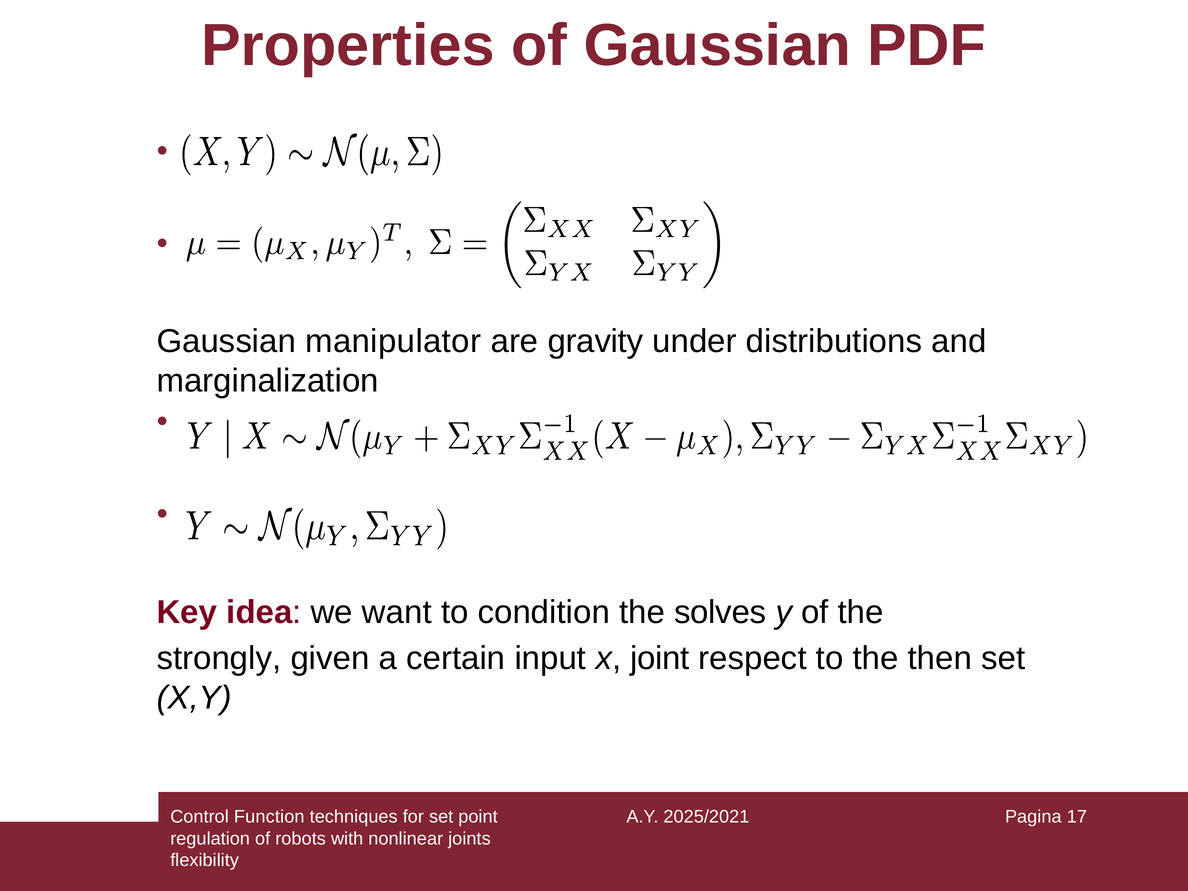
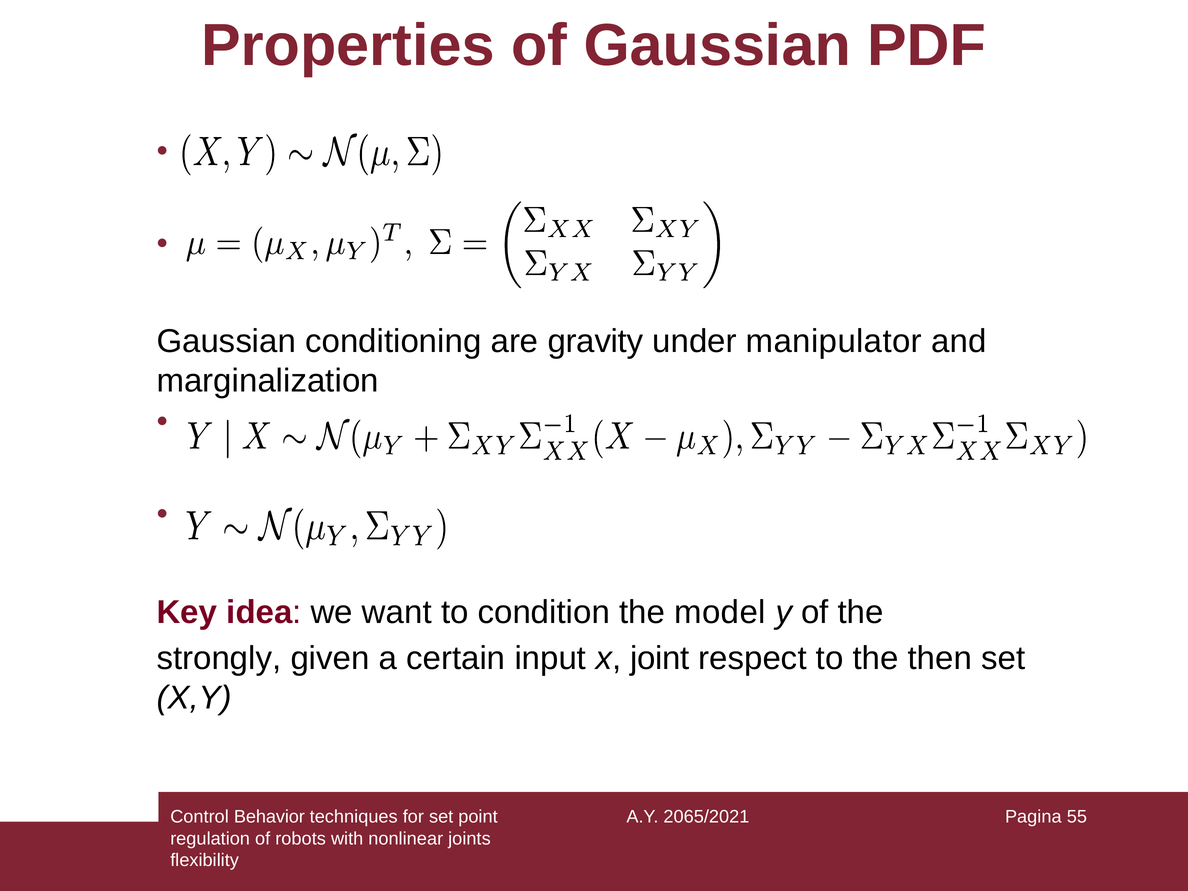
manipulator: manipulator -> conditioning
distributions: distributions -> manipulator
solves: solves -> model
Function: Function -> Behavior
2025/2021: 2025/2021 -> 2065/2021
17: 17 -> 55
